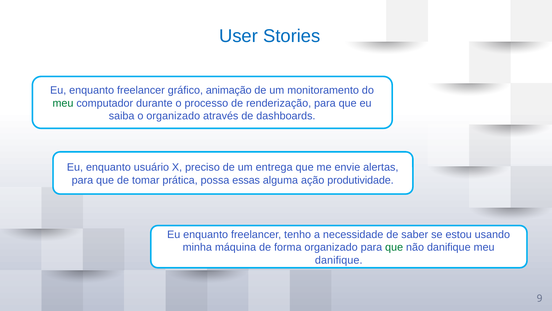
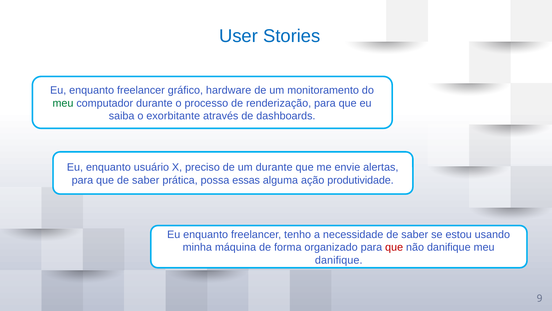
animação: animação -> hardware
o organizado: organizado -> exorbitante
um entrega: entrega -> durante
que de tomar: tomar -> saber
que at (394, 247) colour: green -> red
